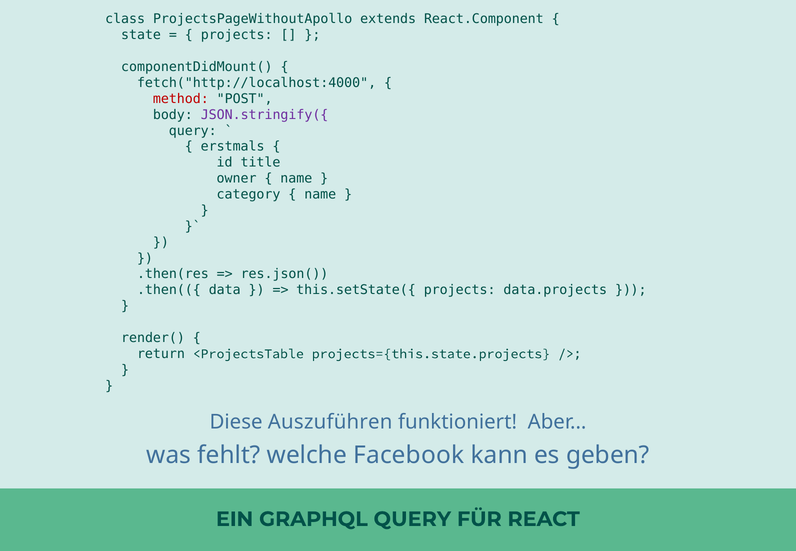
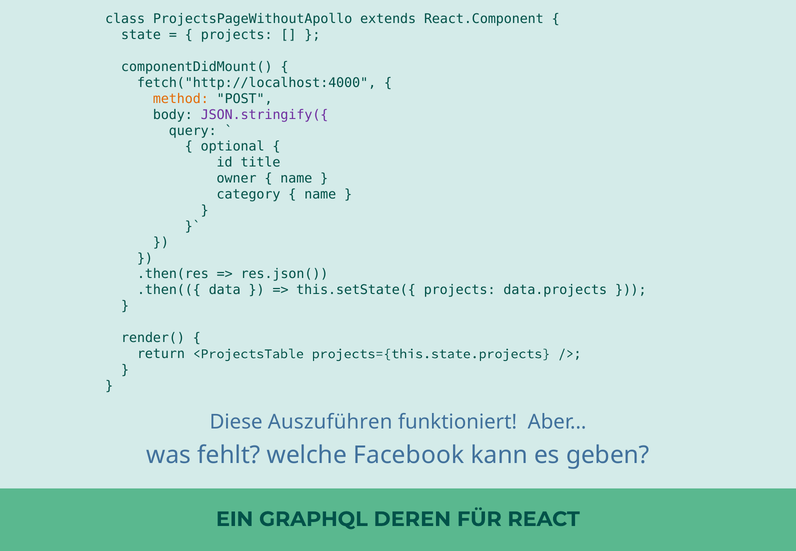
method colour: red -> orange
erstmals: erstmals -> optional
GRAPHQL QUERY: QUERY -> DEREN
